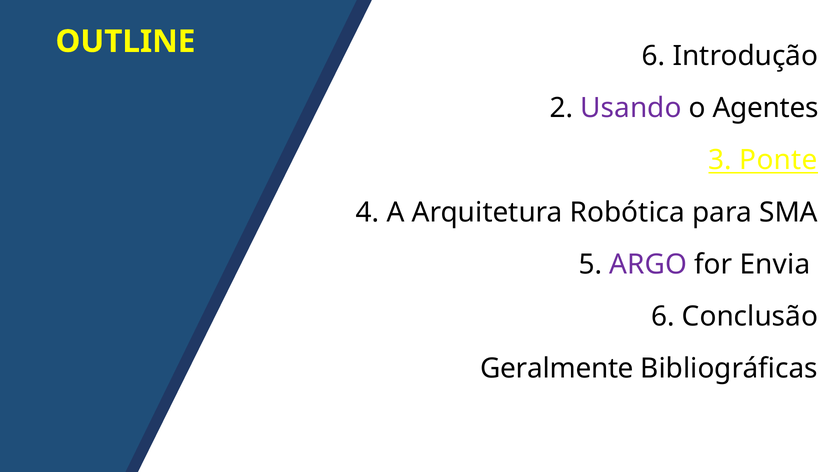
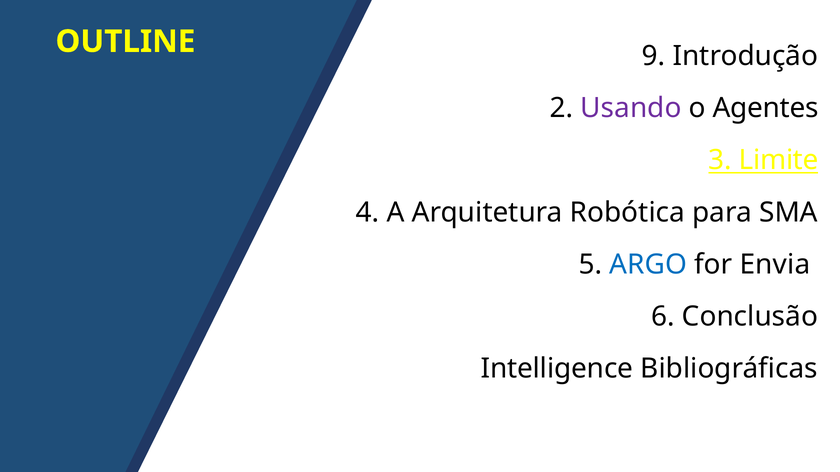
OUTLINE 6: 6 -> 9
Ponte: Ponte -> Limite
ARGO colour: purple -> blue
Geralmente: Geralmente -> Intelligence
